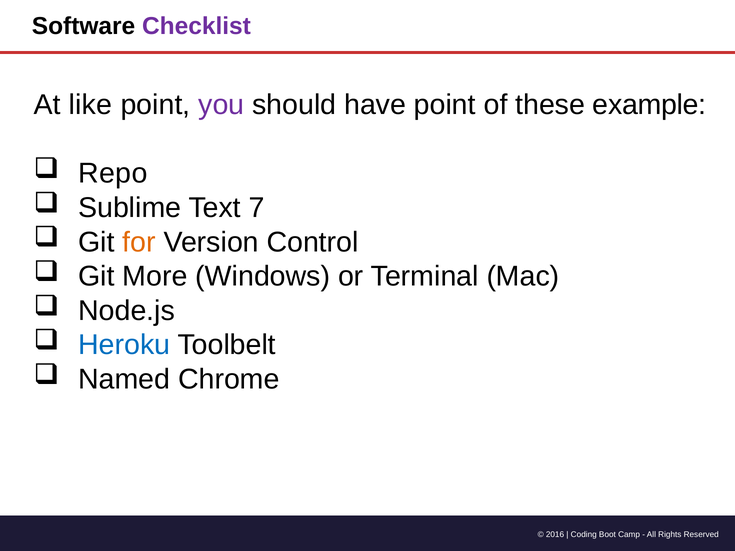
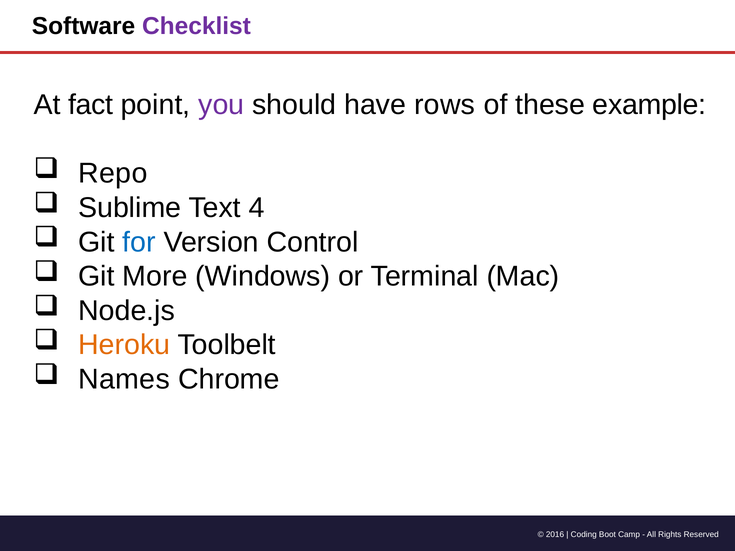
like: like -> fact
have point: point -> rows
7: 7 -> 4
for colour: orange -> blue
Heroku colour: blue -> orange
Named: Named -> Names
